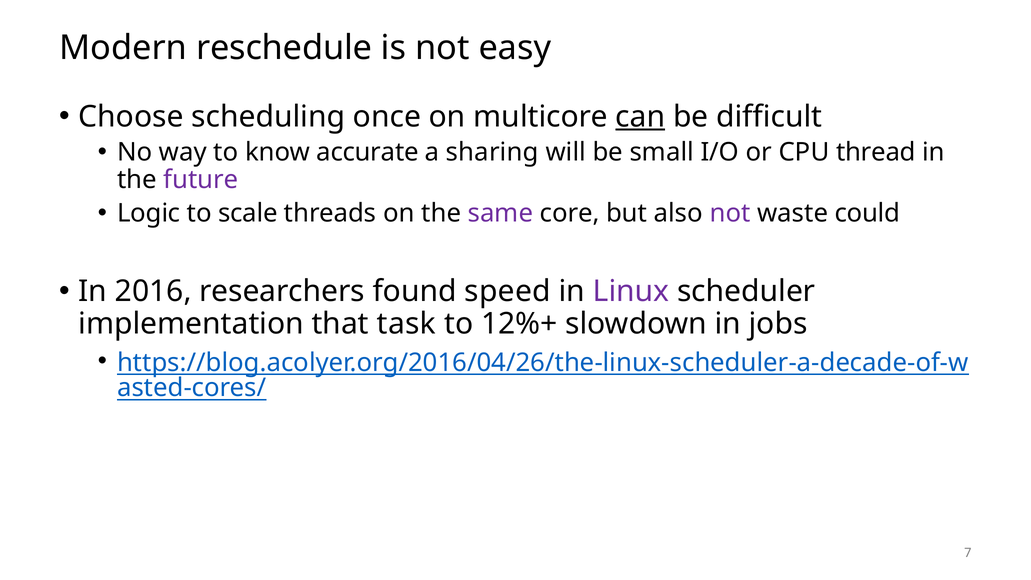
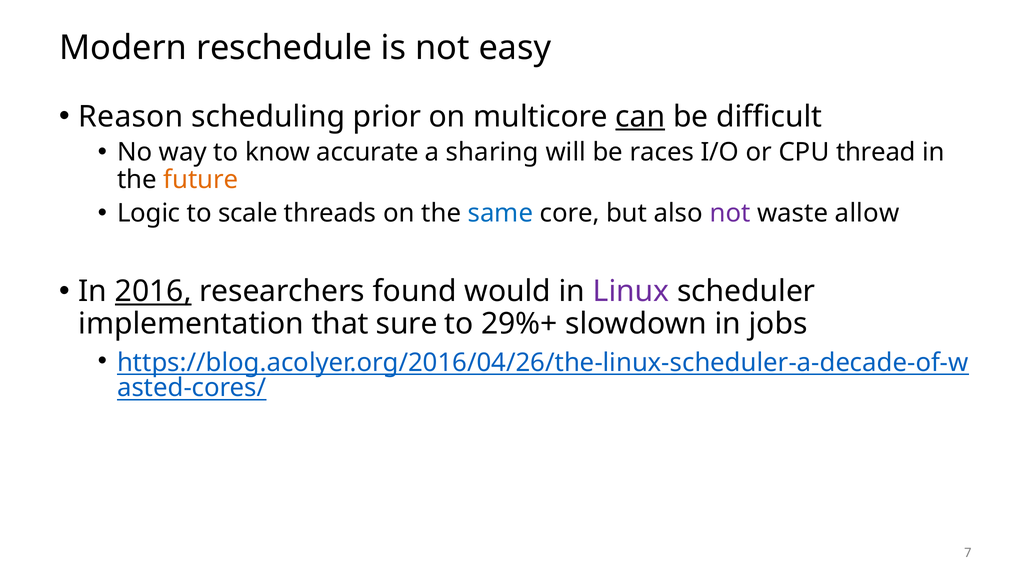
Choose: Choose -> Reason
once: once -> prior
small: small -> races
future colour: purple -> orange
same colour: purple -> blue
could: could -> allow
2016 underline: none -> present
speed: speed -> would
task: task -> sure
12%+: 12%+ -> 29%+
